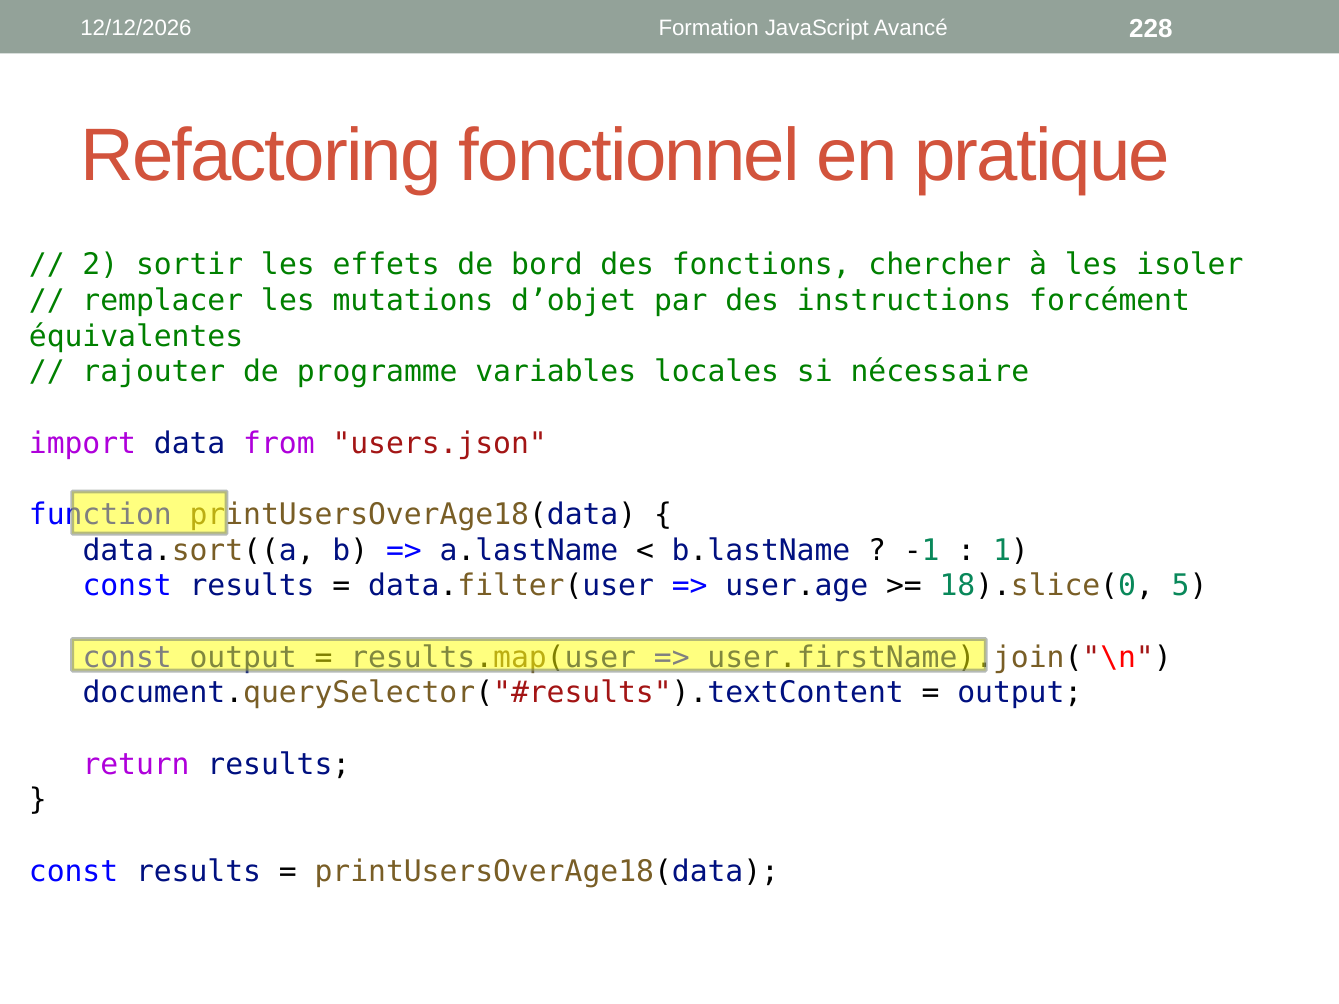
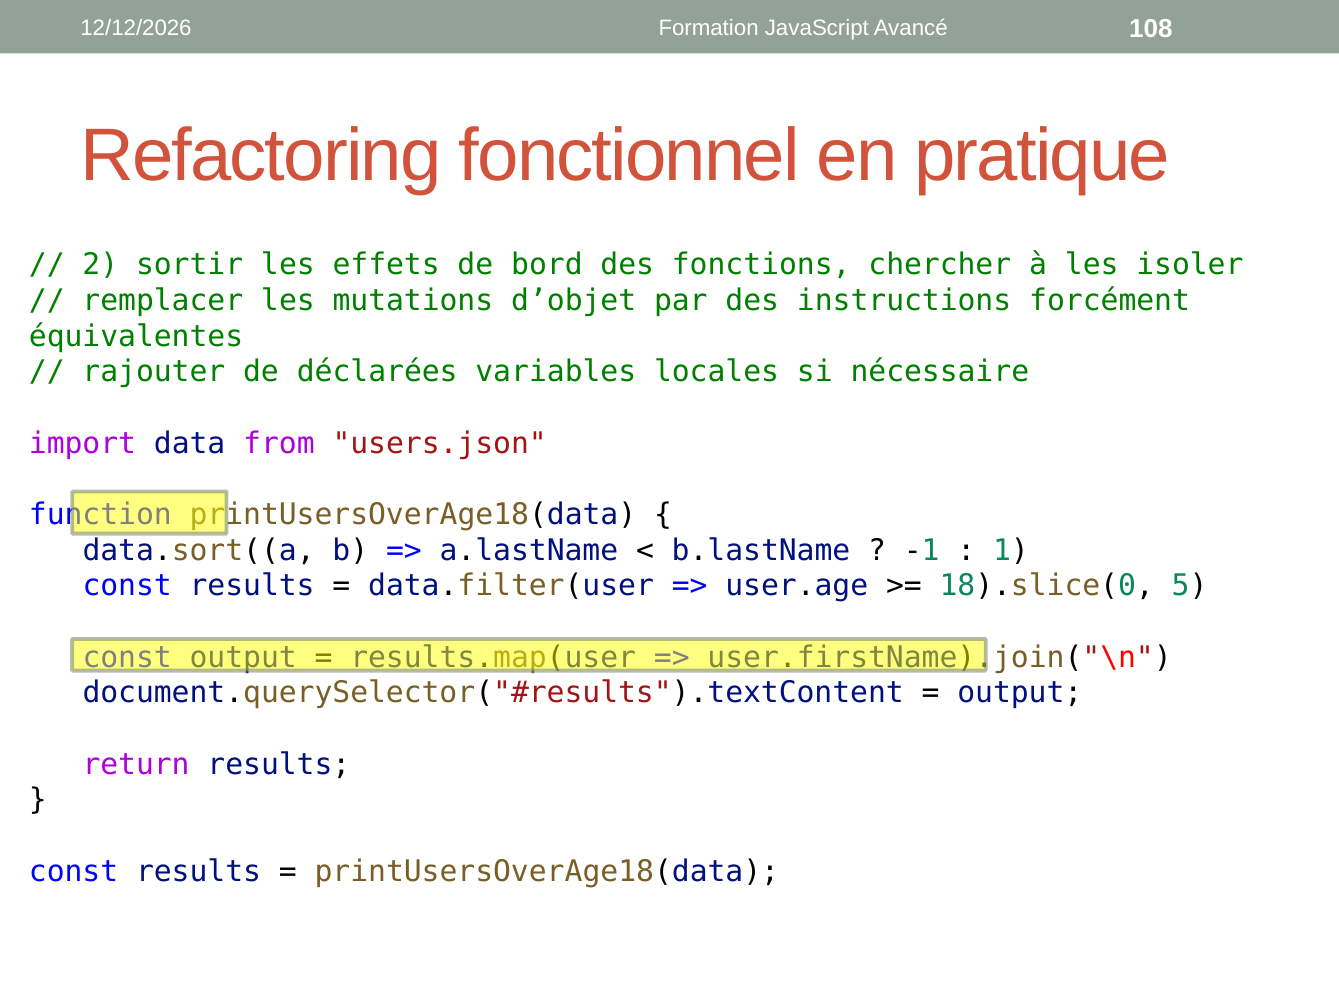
228: 228 -> 108
programme: programme -> déclarées
